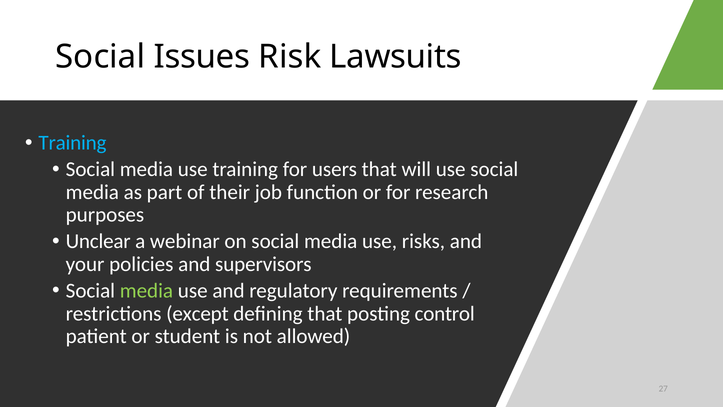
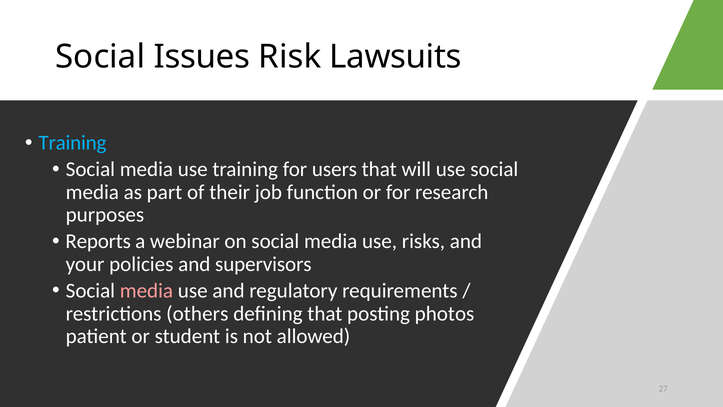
Unclear: Unclear -> Reports
media at (146, 291) colour: light green -> pink
except: except -> others
control: control -> photos
